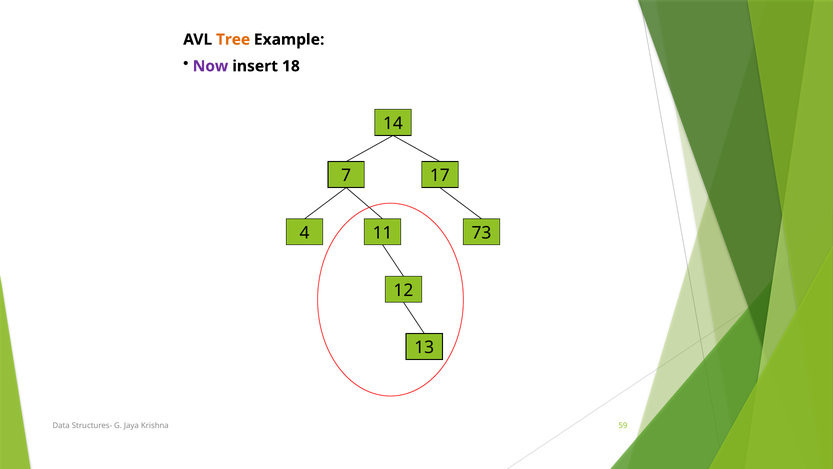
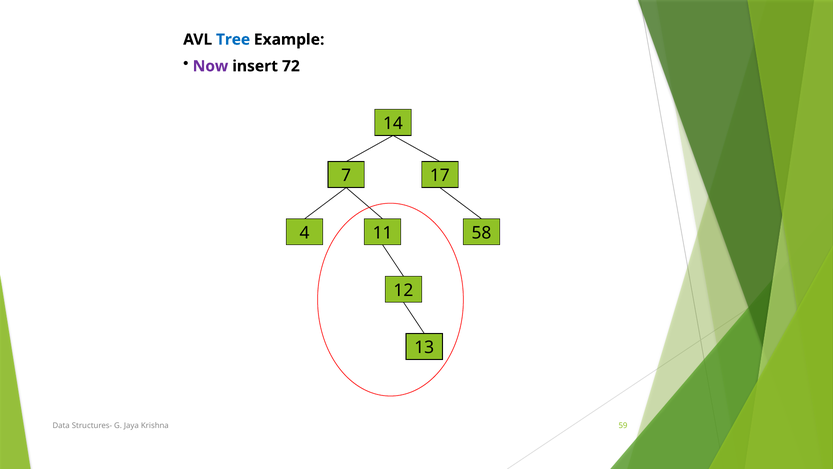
Tree colour: orange -> blue
18: 18 -> 72
73: 73 -> 58
